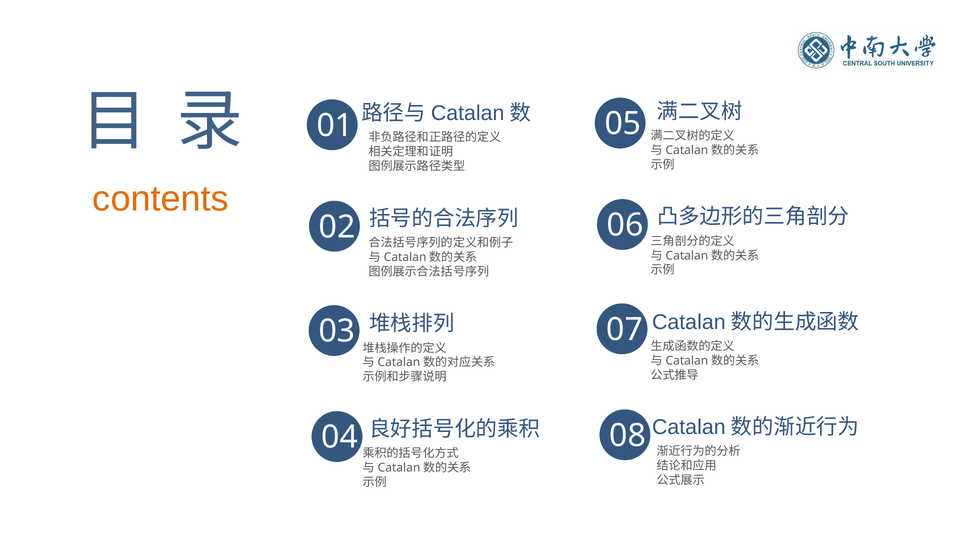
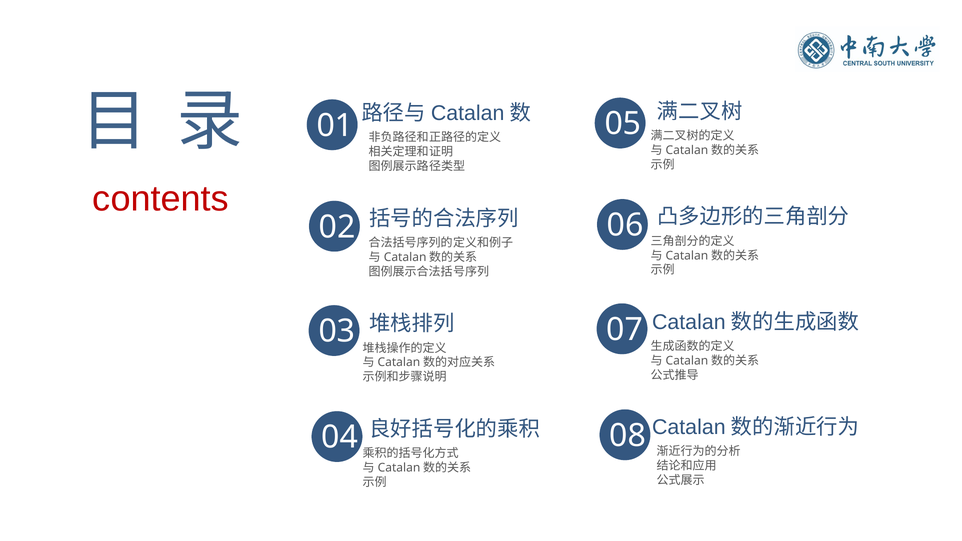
contents colour: orange -> red
